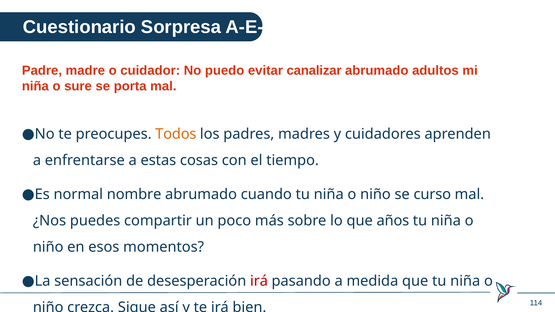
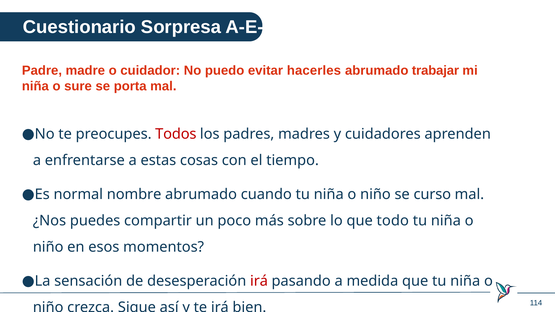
canalizar: canalizar -> hacerles
adultos: adultos -> trabajar
Todos colour: orange -> red
años: años -> todo
